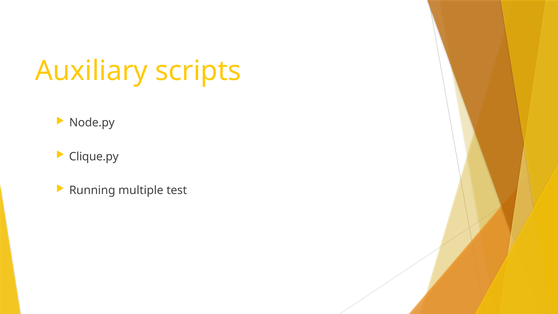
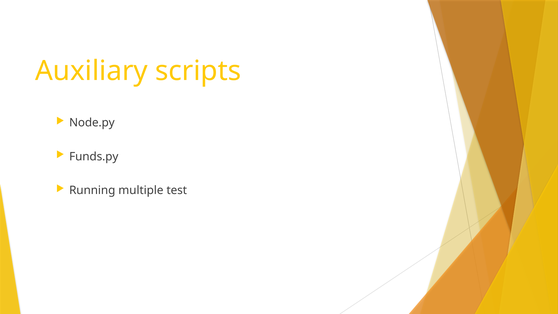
Clique.py: Clique.py -> Funds.py
